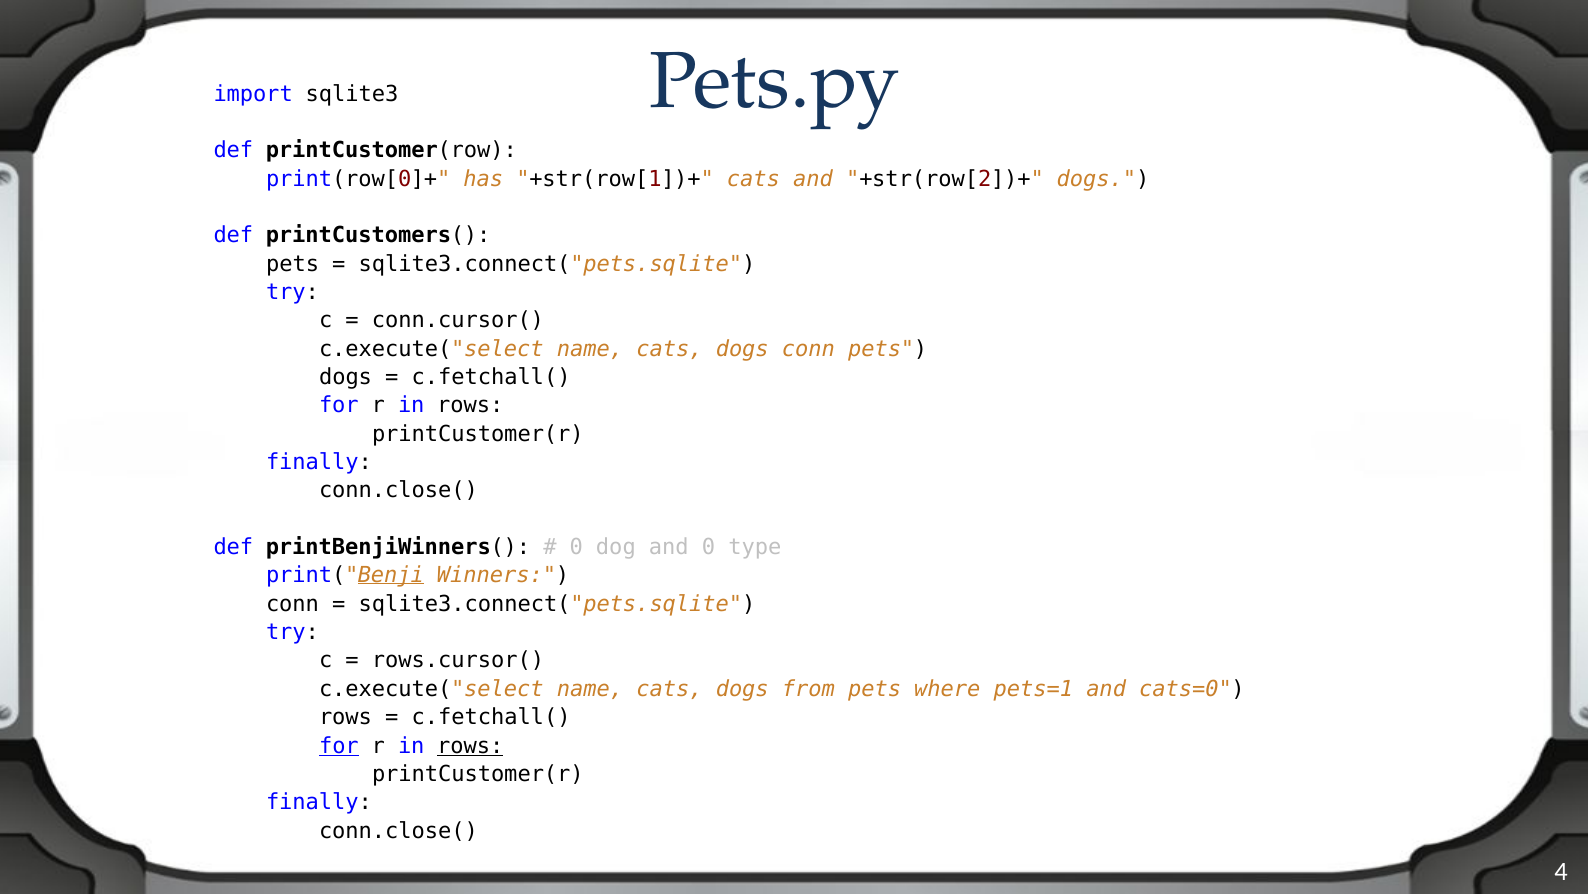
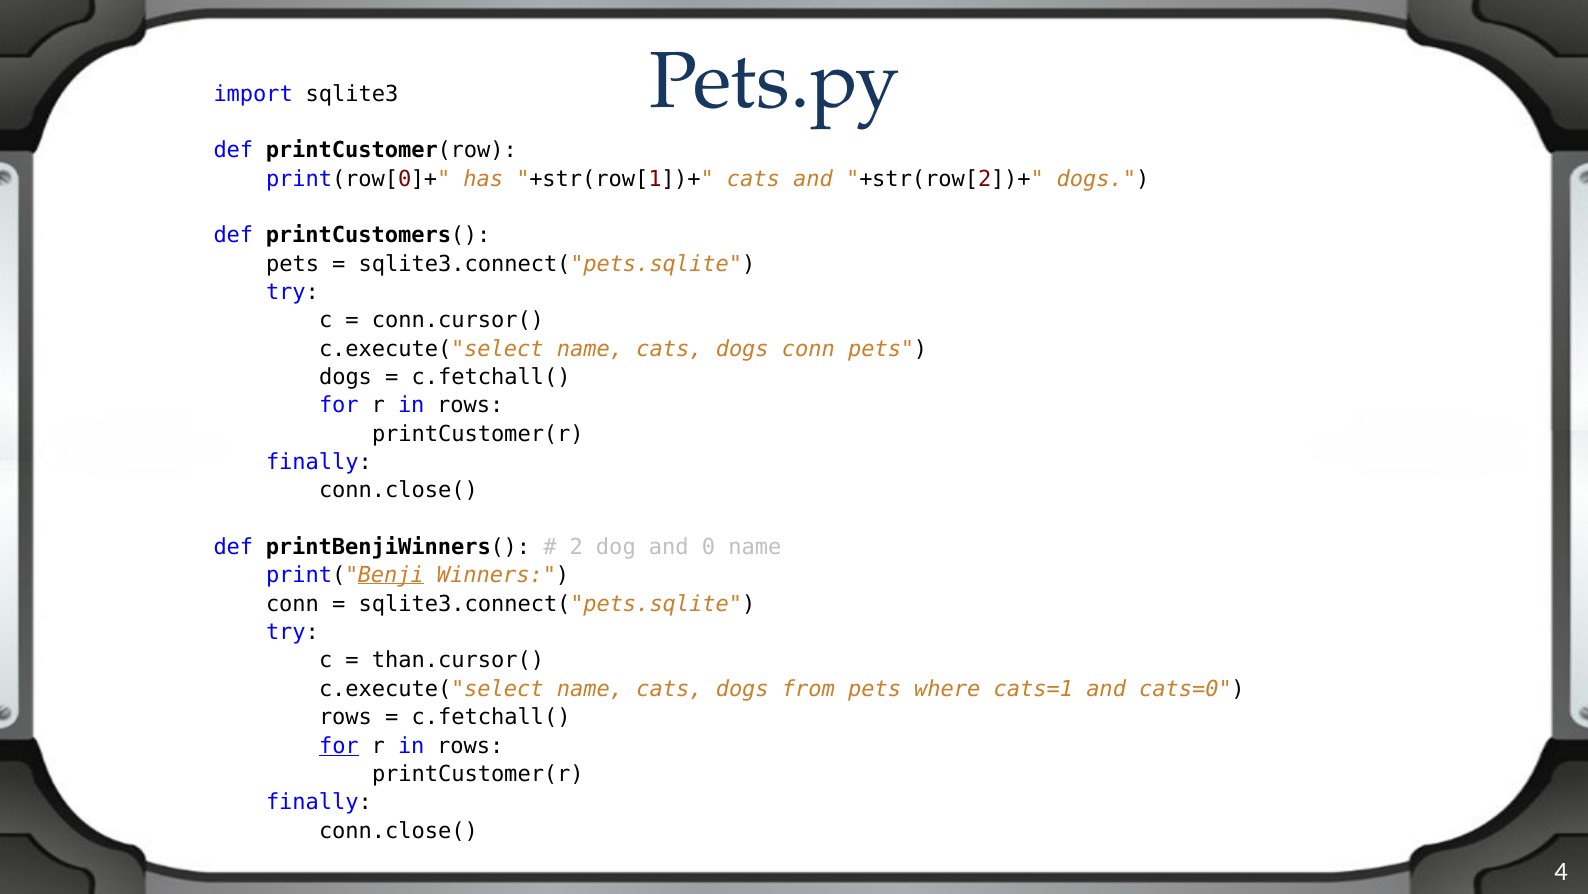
0 at (576, 547): 0 -> 2
0 type: type -> name
rows.cursor(: rows.cursor( -> than.cursor(
pets=1: pets=1 -> cats=1
rows at (470, 745) underline: present -> none
